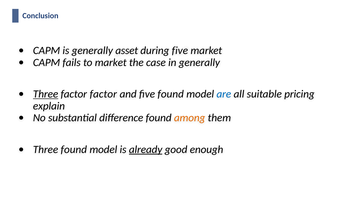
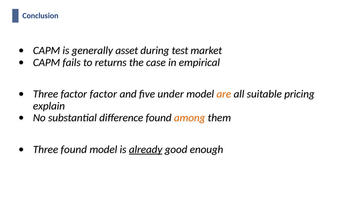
during five: five -> test
to market: market -> returns
in generally: generally -> empirical
Three at (46, 94) underline: present -> none
five found: found -> under
are colour: blue -> orange
